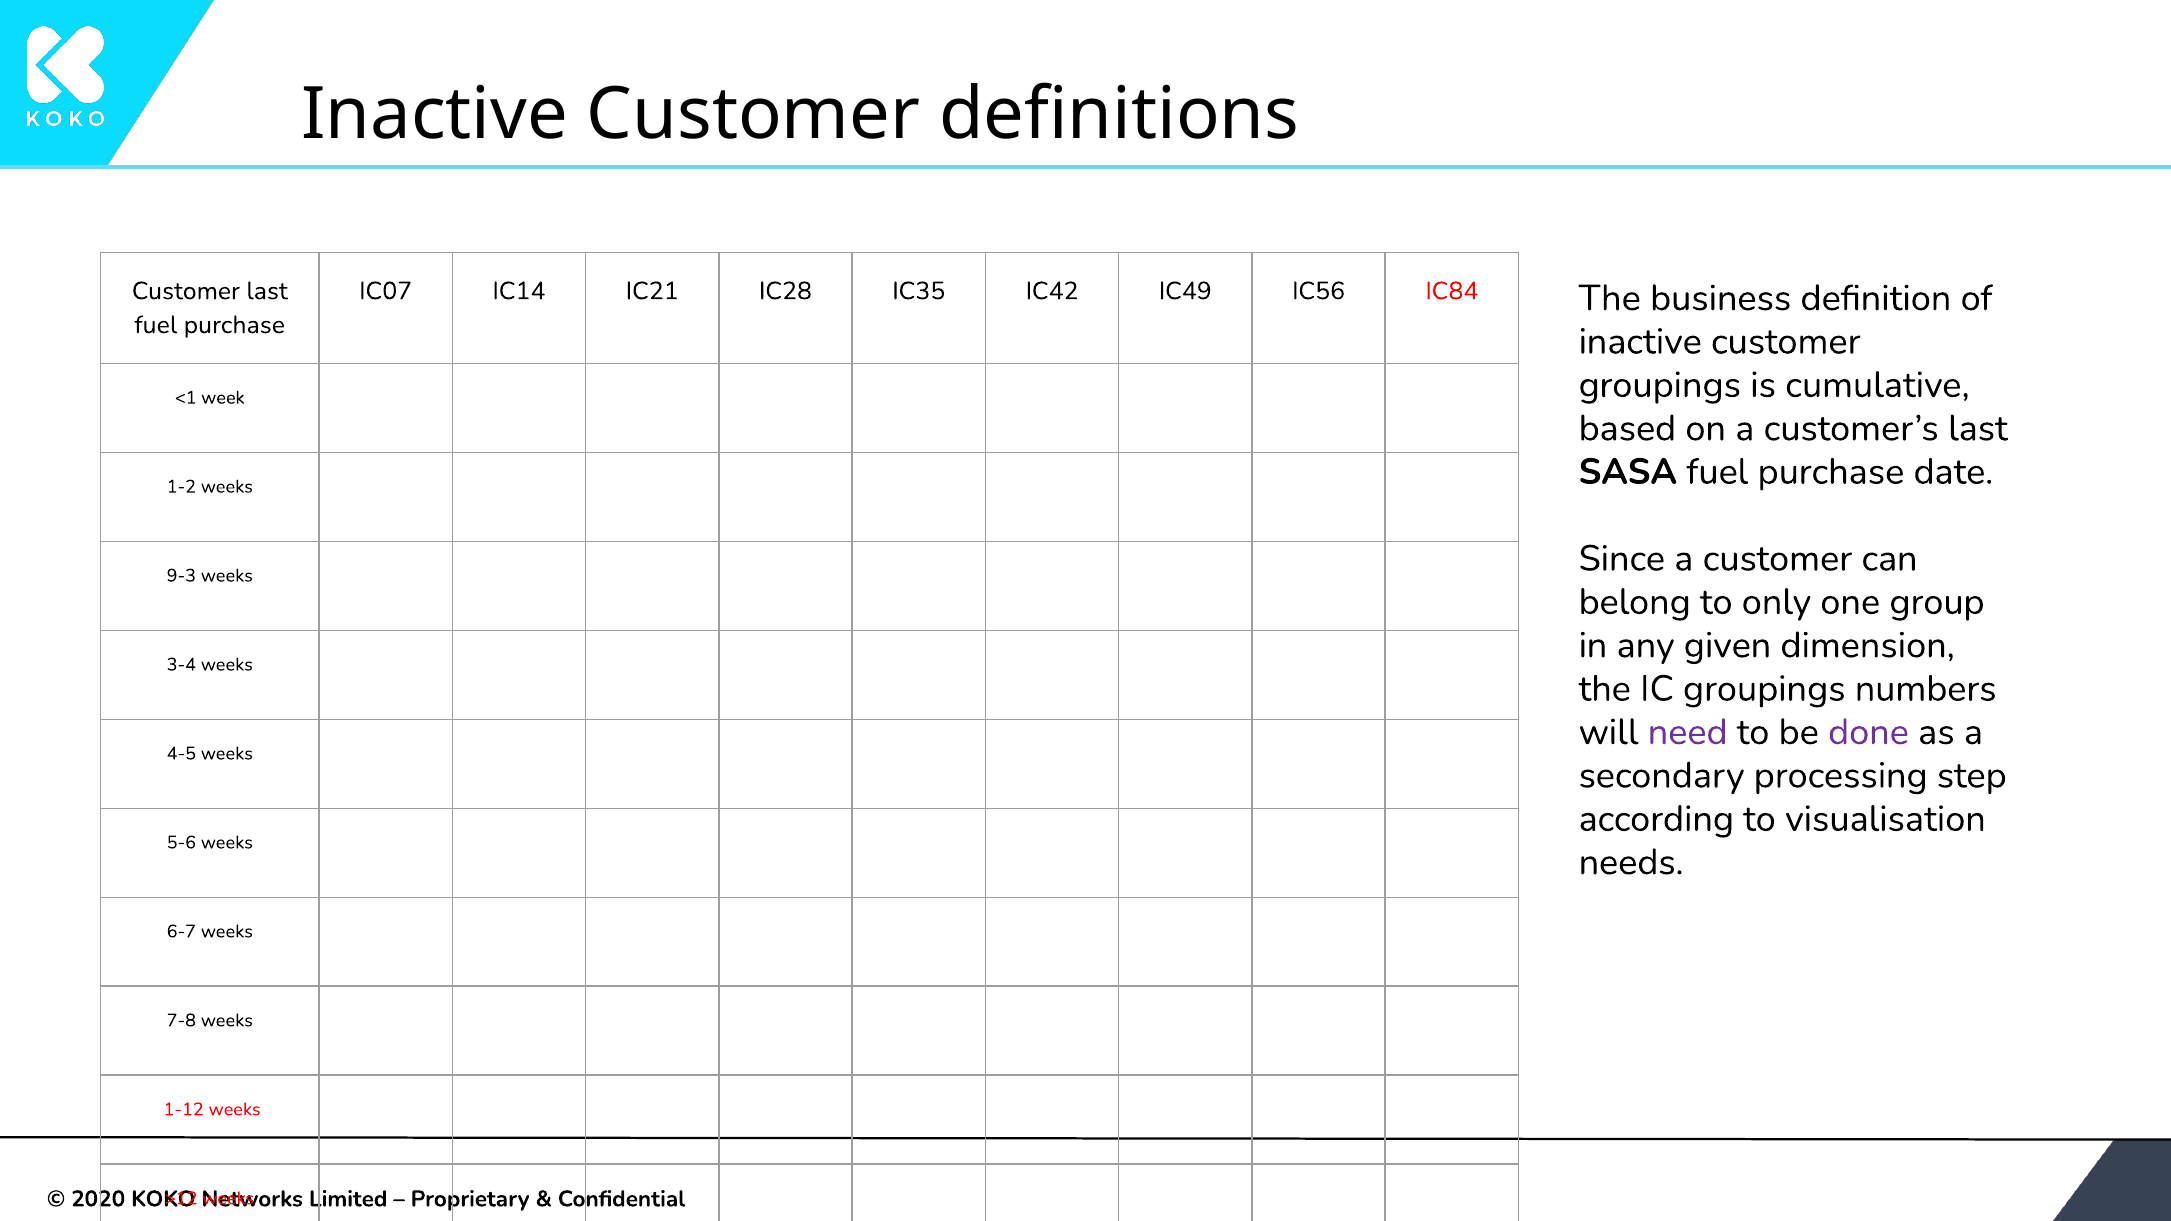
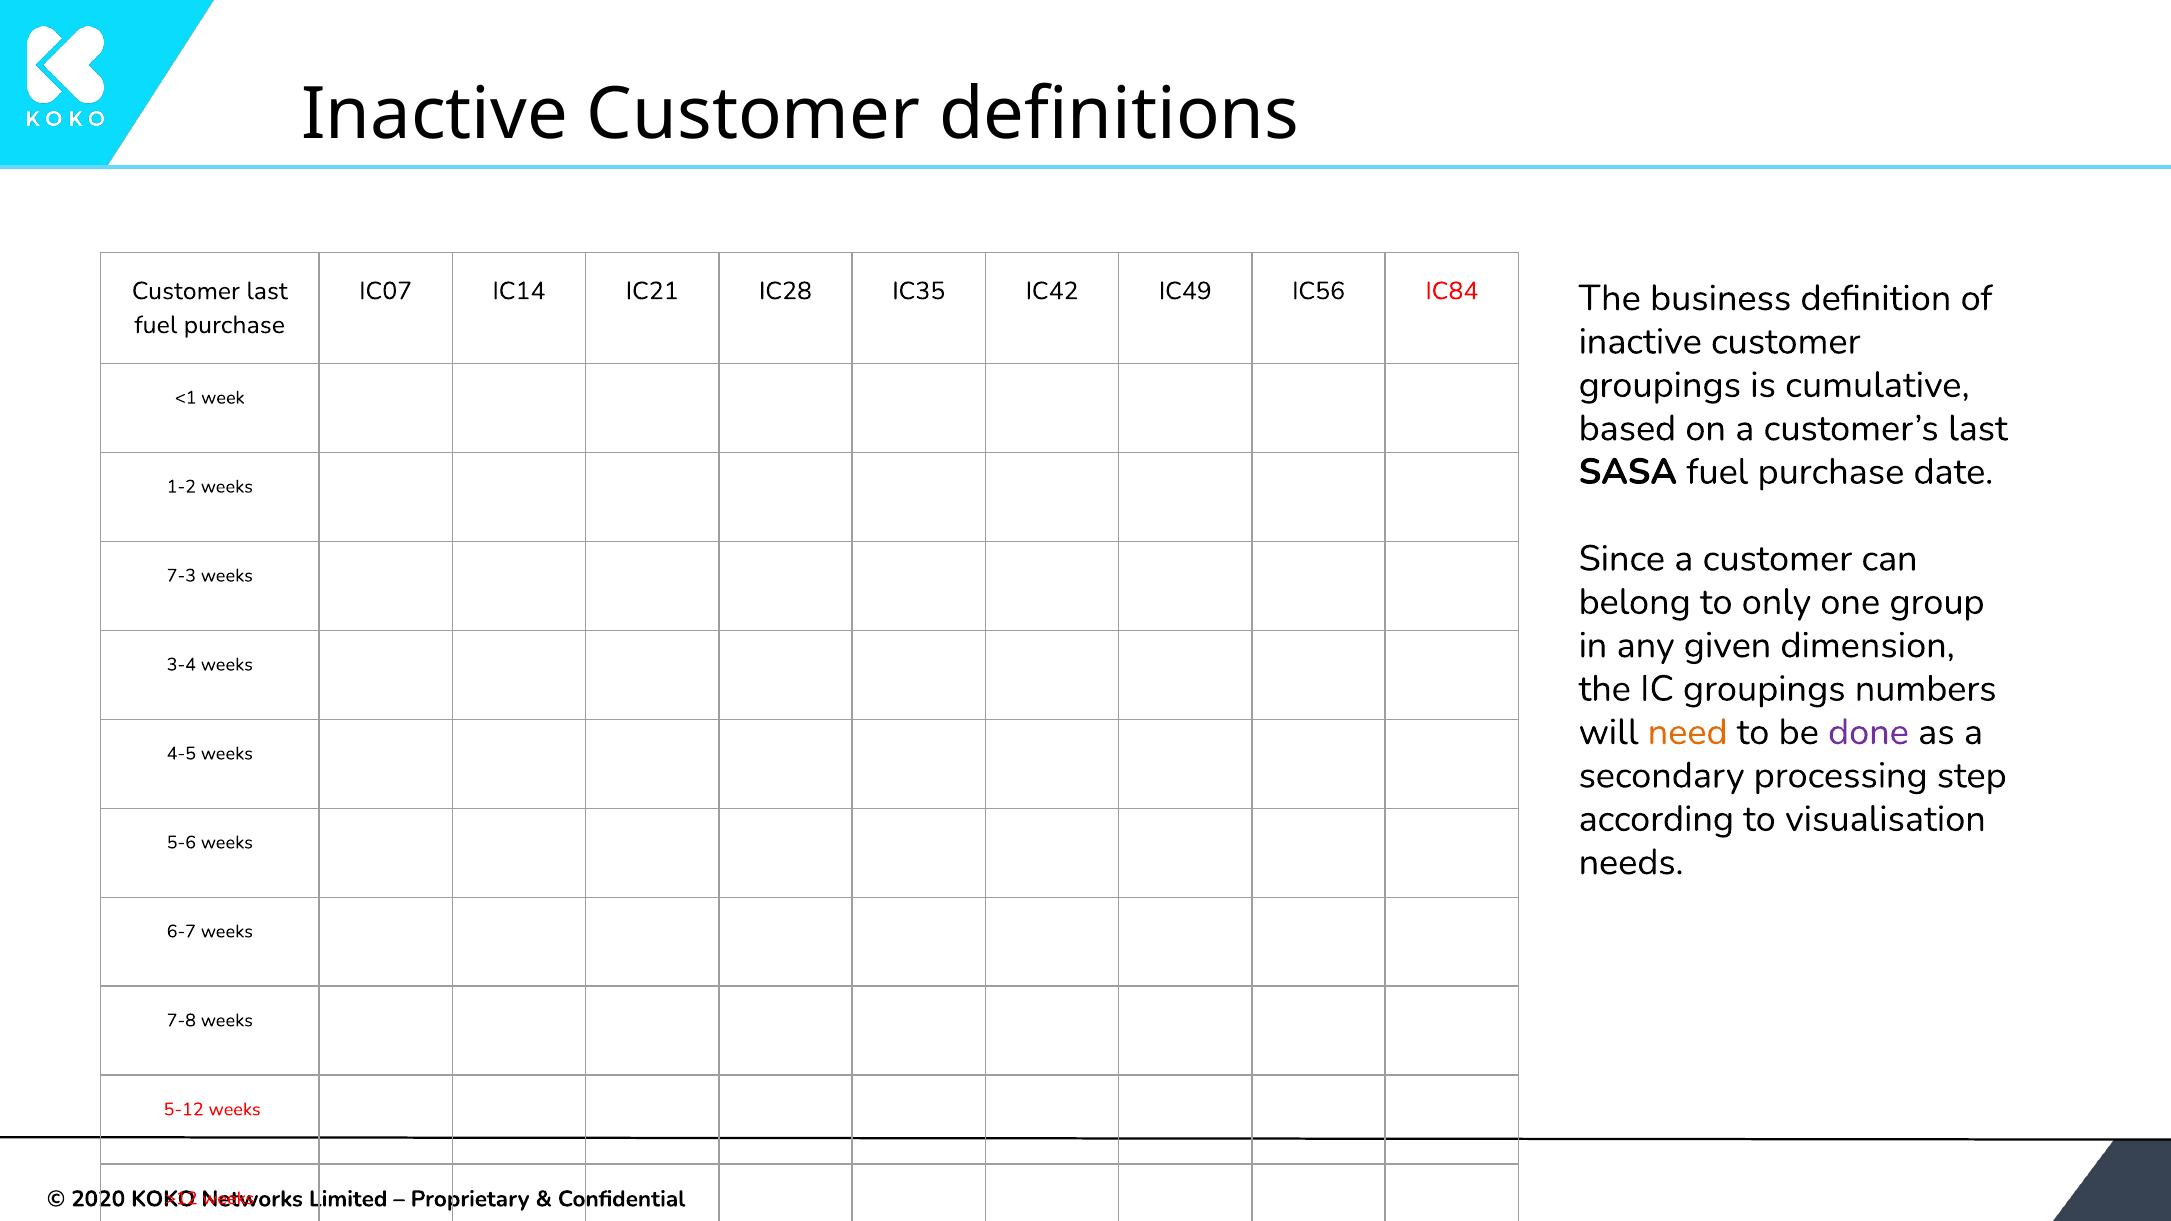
9-3: 9-3 -> 7-3
need colour: purple -> orange
1-12: 1-12 -> 5-12
